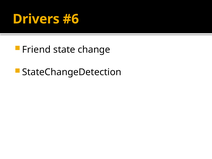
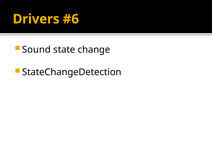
Friend: Friend -> Sound
